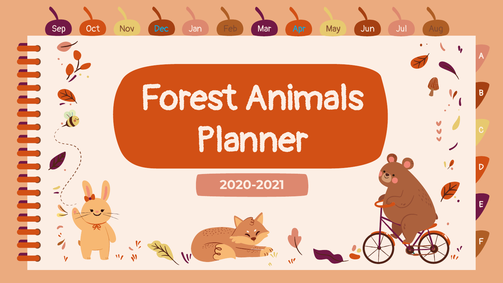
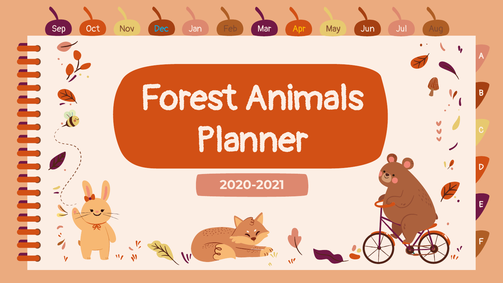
Apr colour: light blue -> yellow
